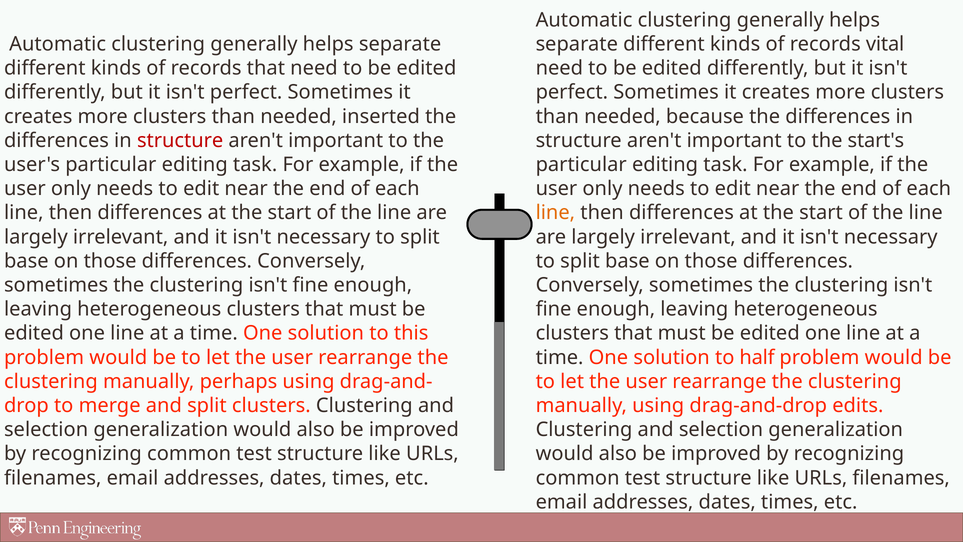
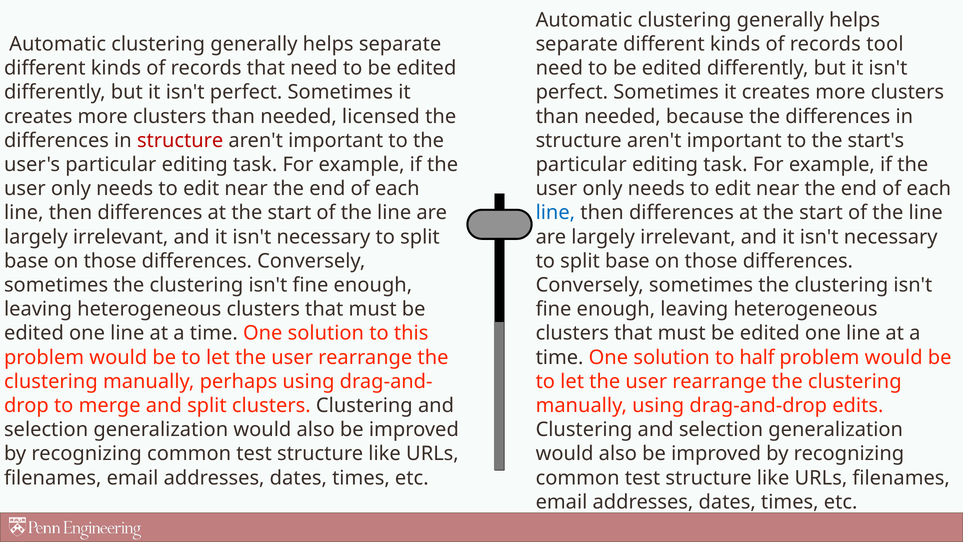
vital: vital -> tool
inserted: inserted -> licensed
line at (555, 213) colour: orange -> blue
